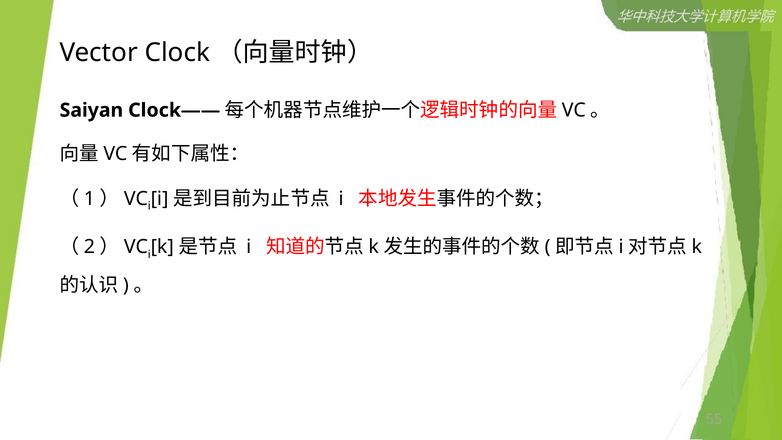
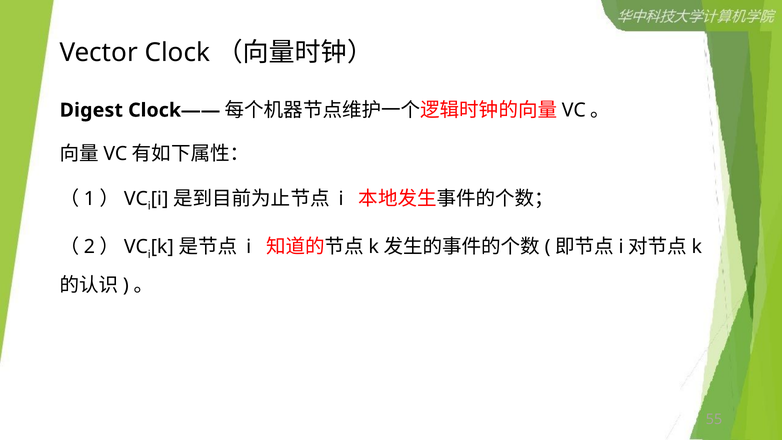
Saiyan: Saiyan -> Digest
